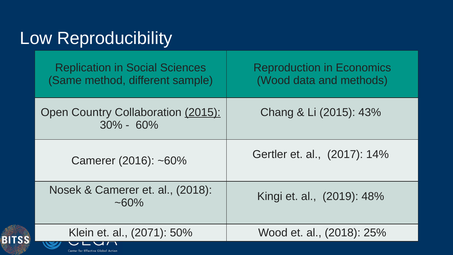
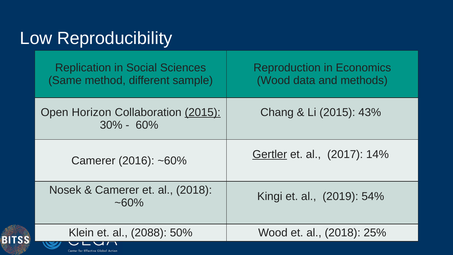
Country: Country -> Horizon
Gertler underline: none -> present
48%: 48% -> 54%
2071: 2071 -> 2088
